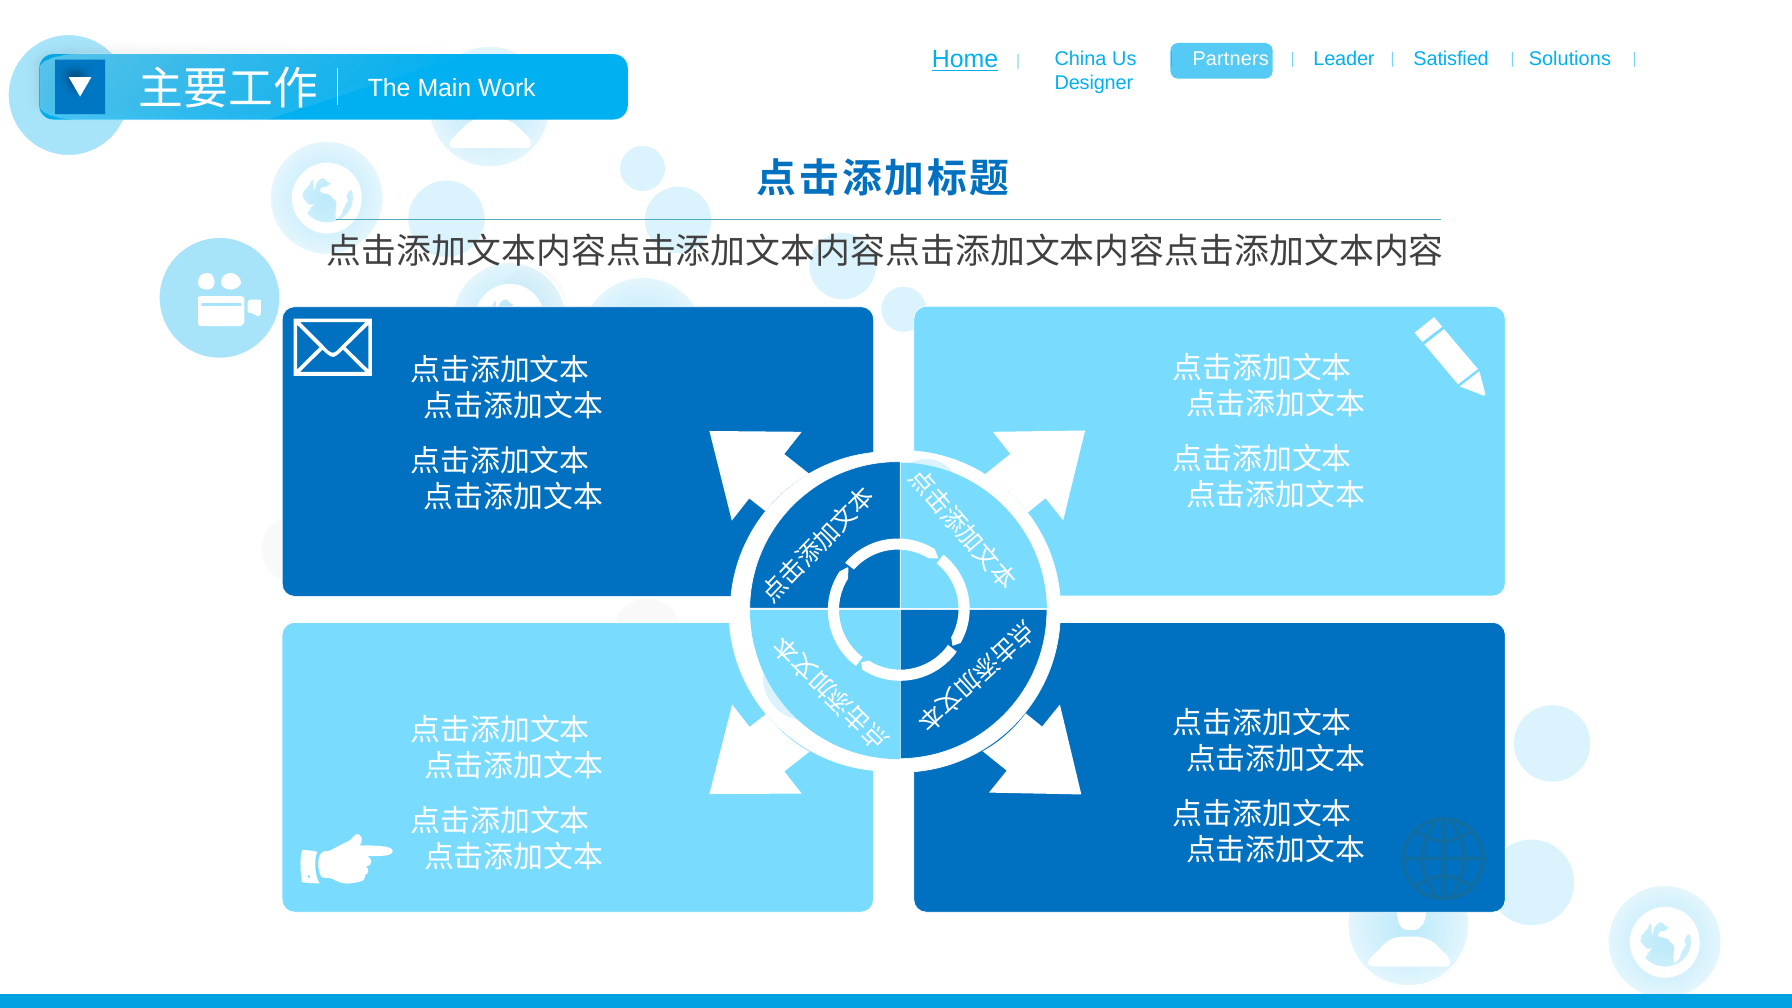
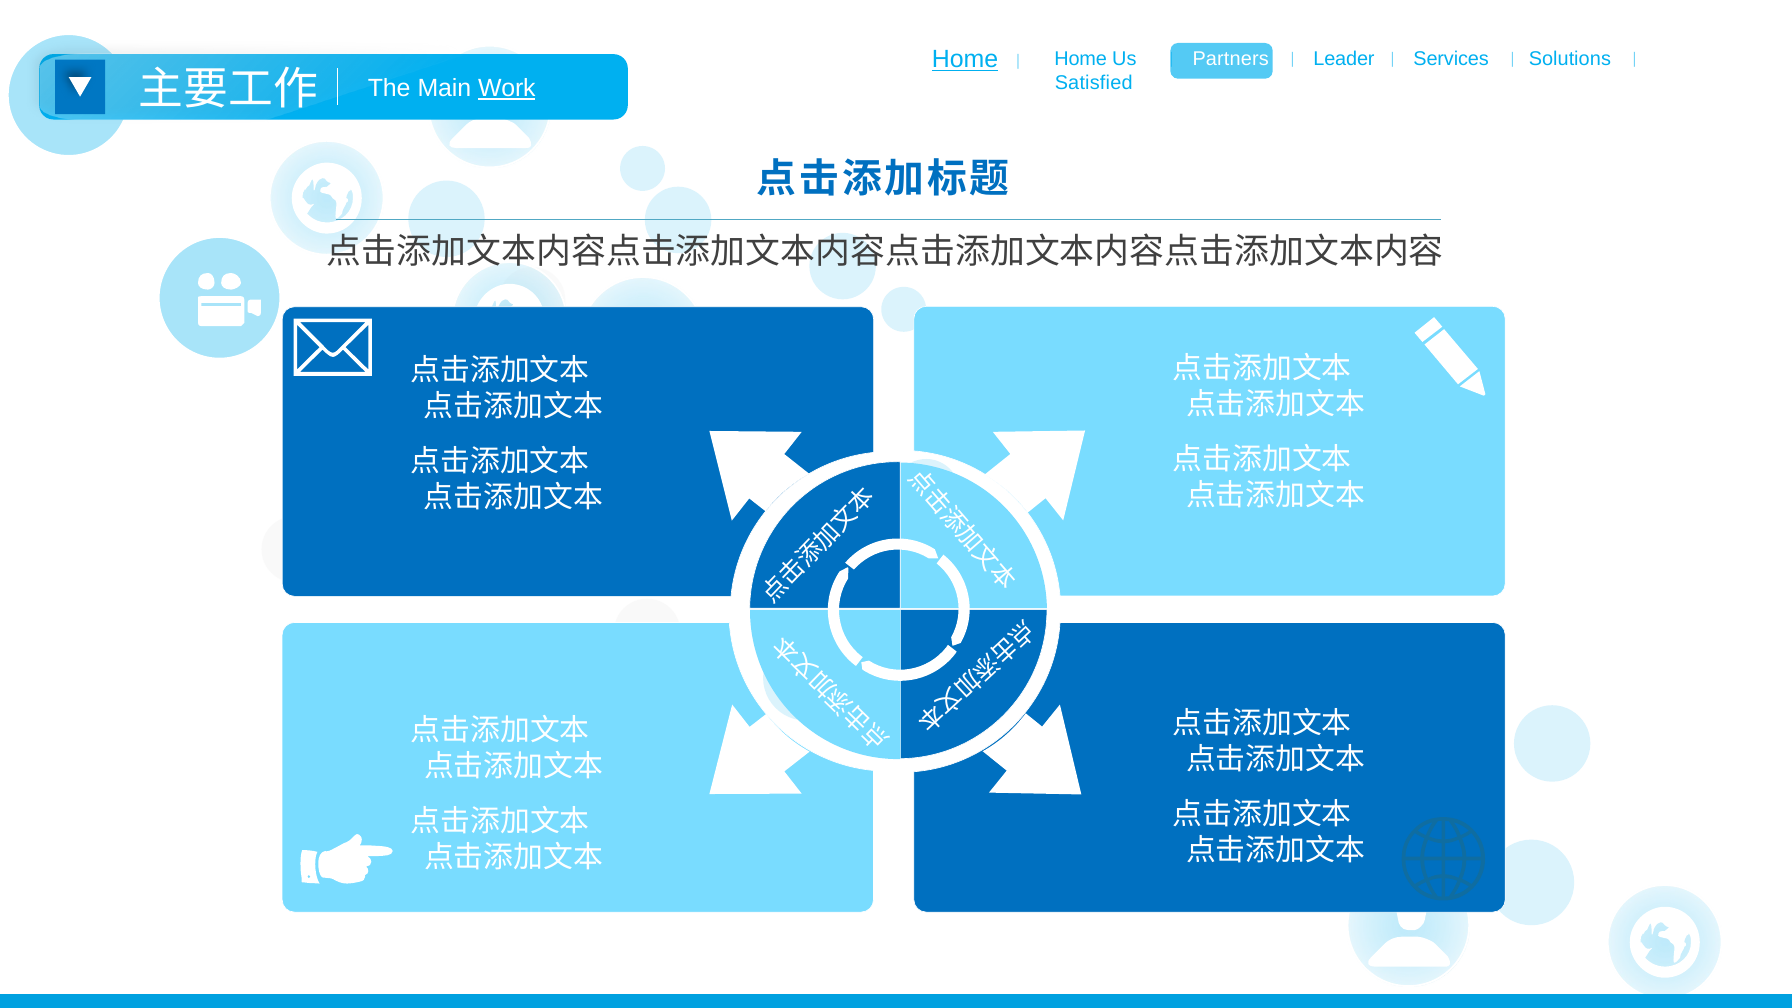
China at (1081, 59): China -> Home
Satisfied: Satisfied -> Services
Work underline: none -> present
Designer: Designer -> Satisfied
